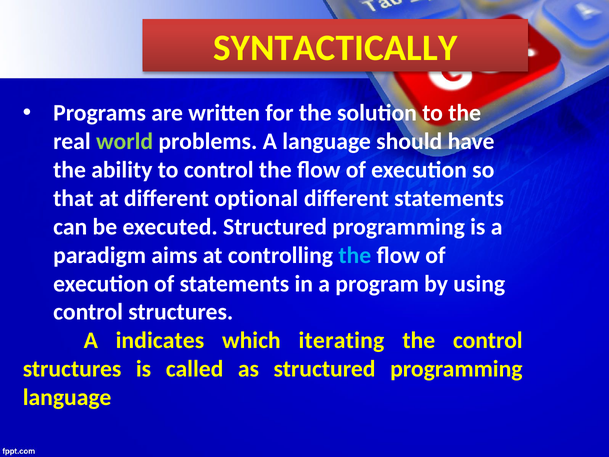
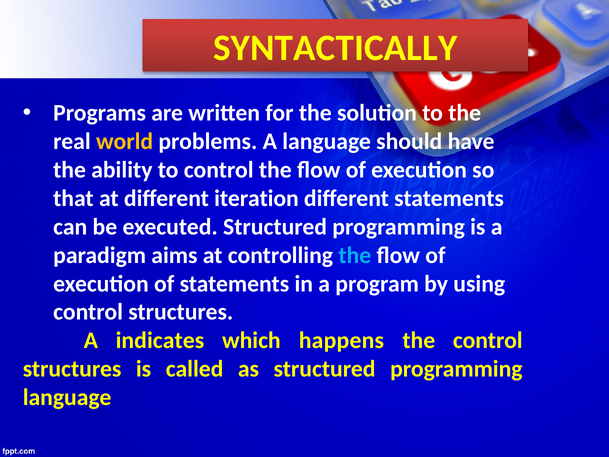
world colour: light green -> yellow
optional: optional -> iteration
iterating: iterating -> happens
